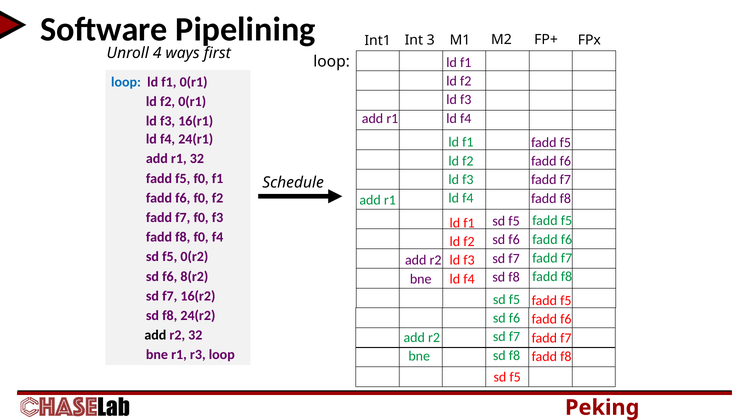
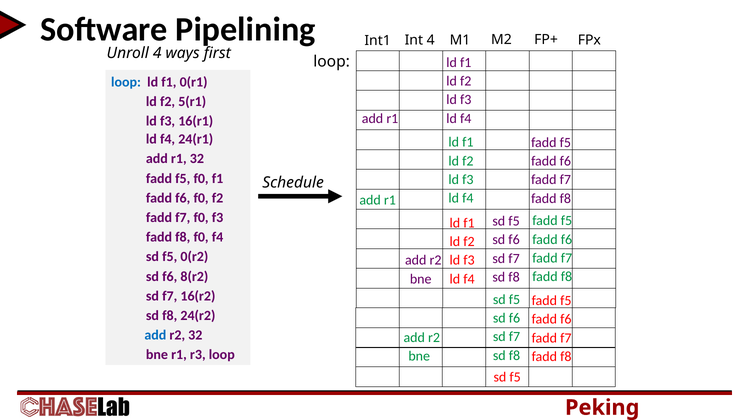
Int 3: 3 -> 4
f2 0(r1: 0(r1 -> 5(r1
add at (155, 335) colour: black -> blue
